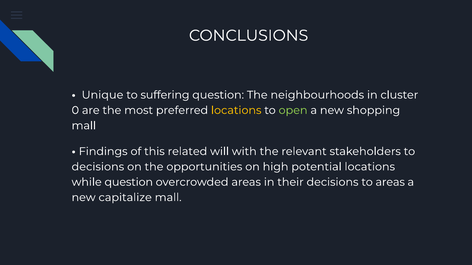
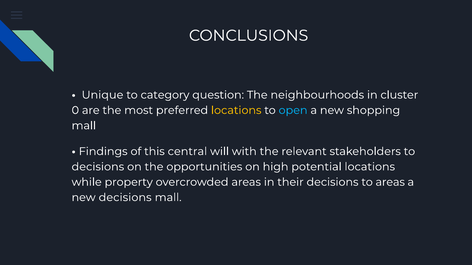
suffering: suffering -> category
open colour: light green -> light blue
related: related -> central
while question: question -> property
new capitalize: capitalize -> decisions
